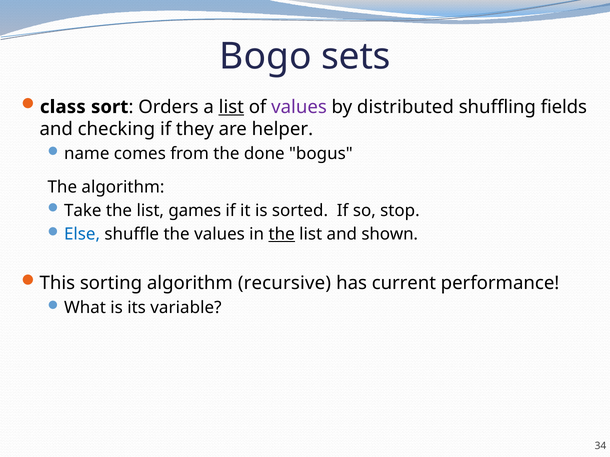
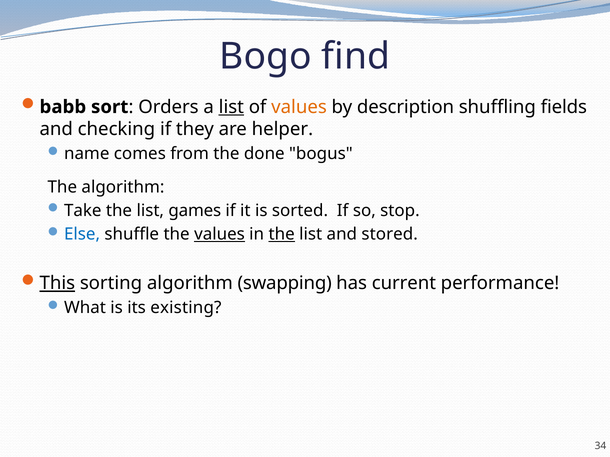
sets: sets -> find
class: class -> babb
values at (299, 107) colour: purple -> orange
distributed: distributed -> description
values at (219, 235) underline: none -> present
shown: shown -> stored
This underline: none -> present
recursive: recursive -> swapping
variable: variable -> existing
